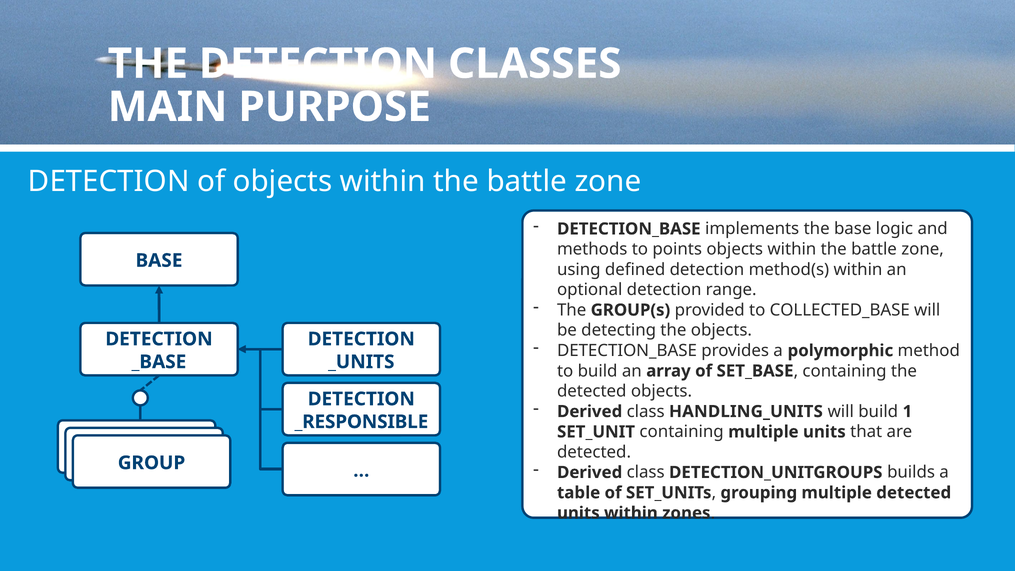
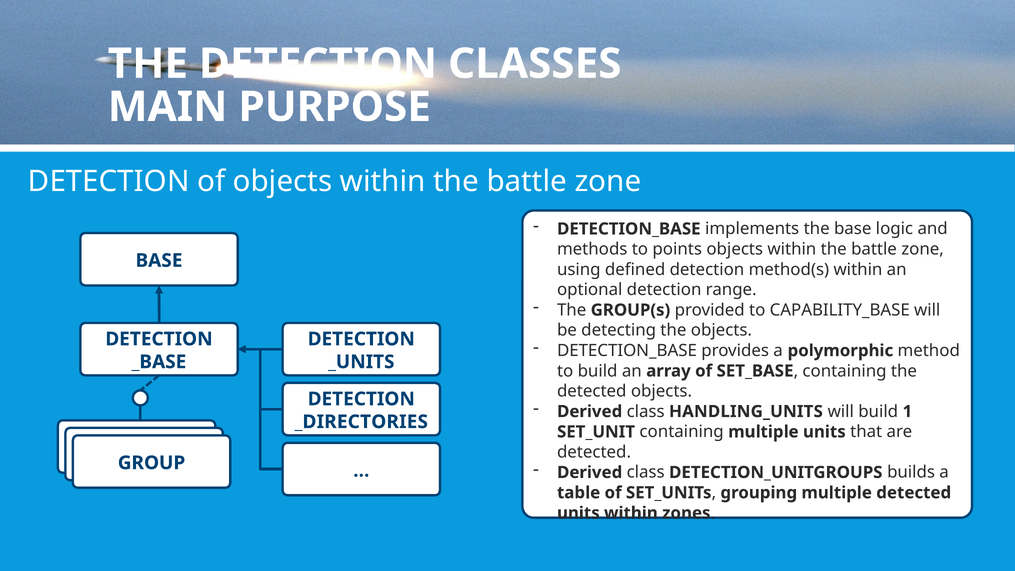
COLLECTED_BASE: COLLECTED_BASE -> CAPABILITY_BASE
_RESPONSIBLE: _RESPONSIBLE -> _DIRECTORIES
